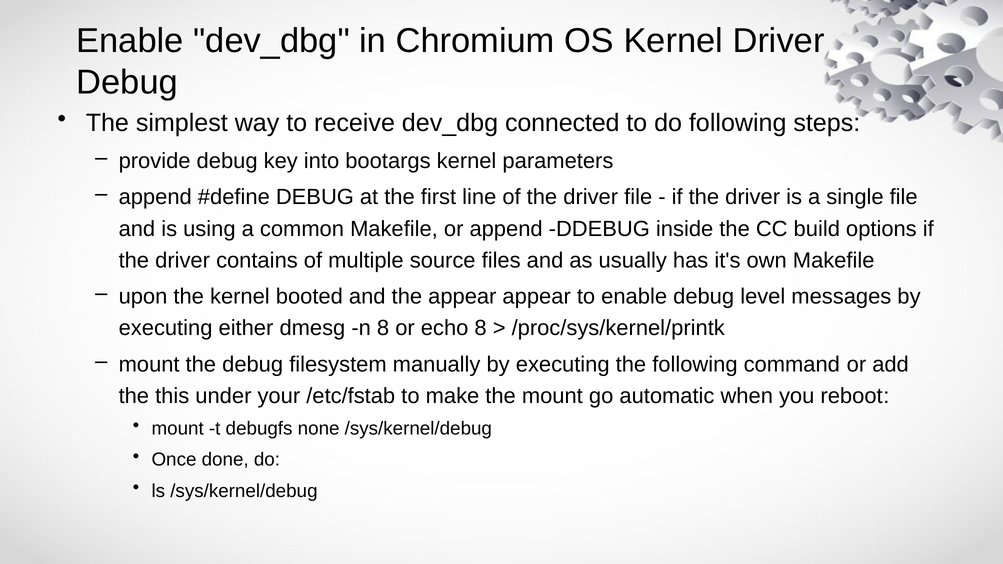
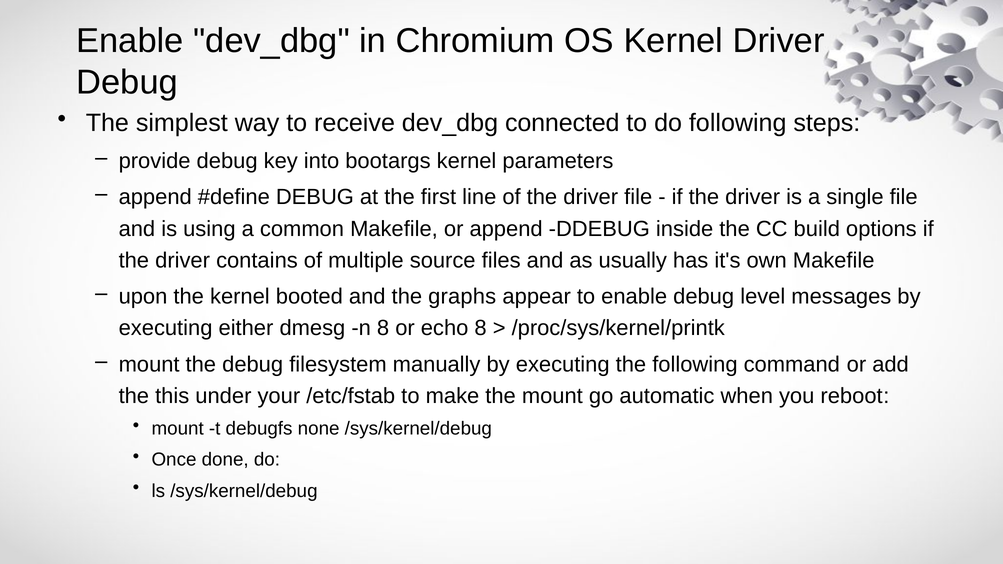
the appear: appear -> graphs
